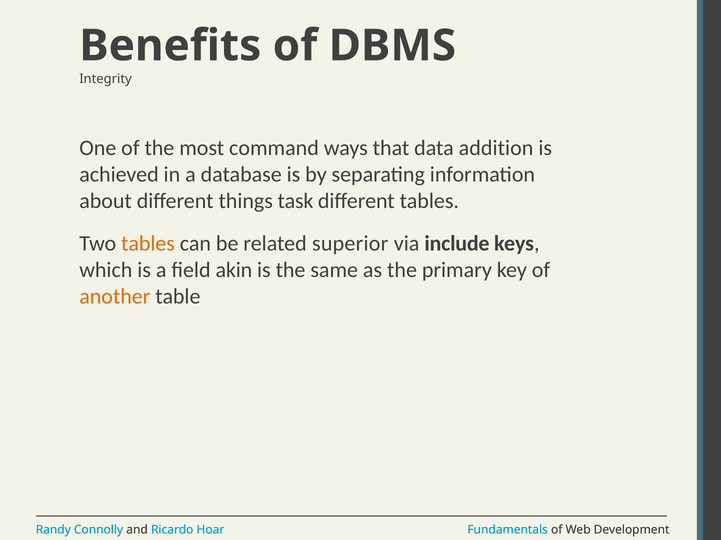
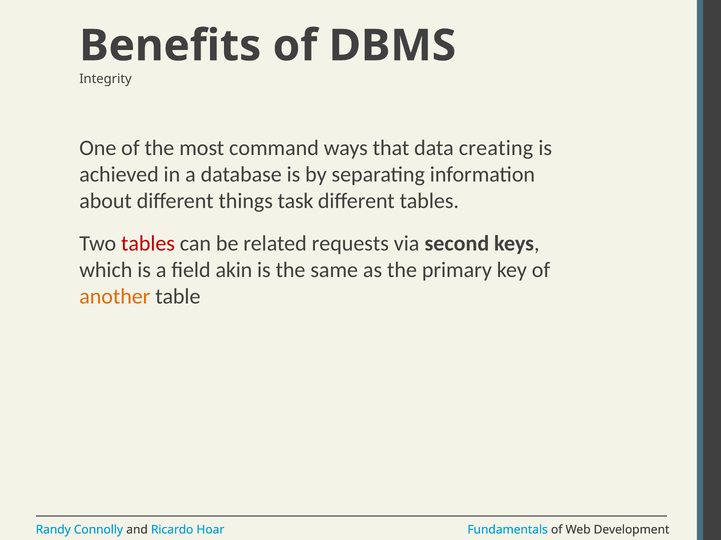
addition: addition -> creating
tables at (148, 244) colour: orange -> red
superior: superior -> requests
include: include -> second
